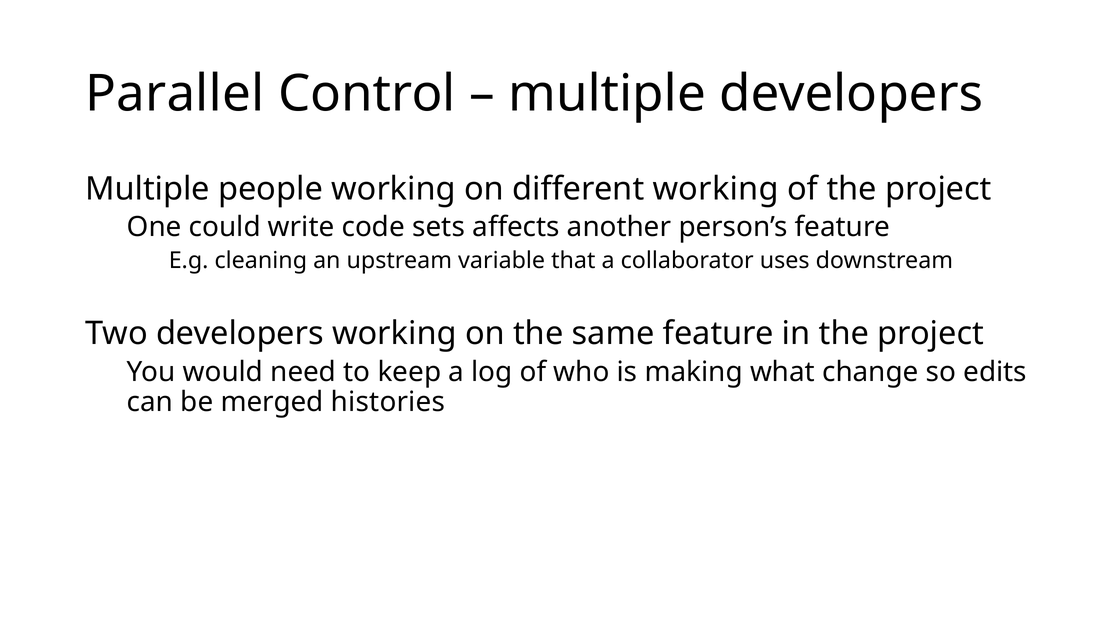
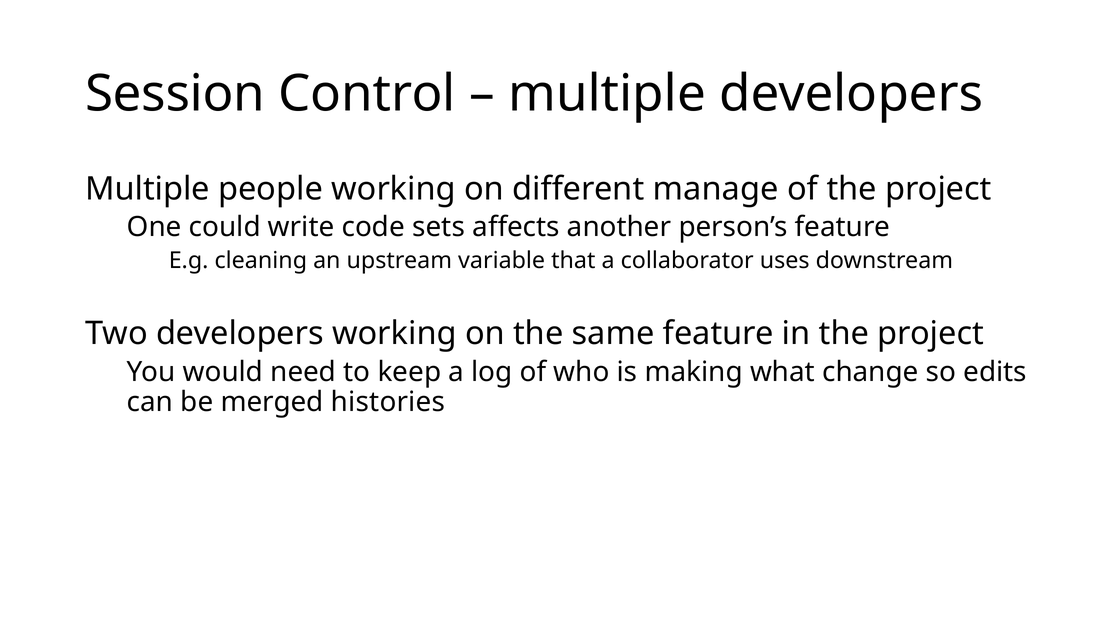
Parallel: Parallel -> Session
different working: working -> manage
